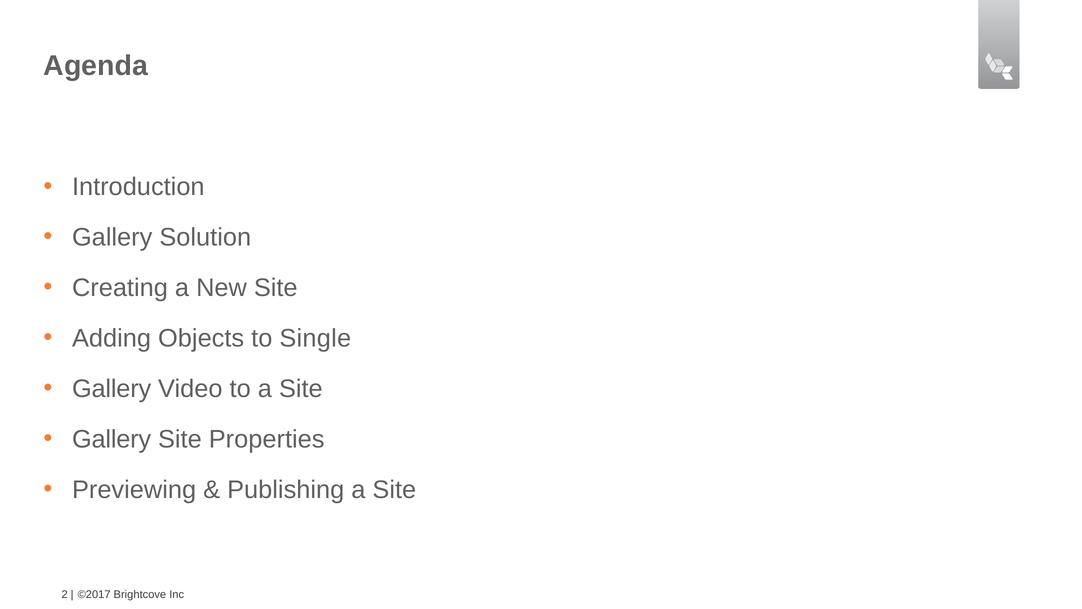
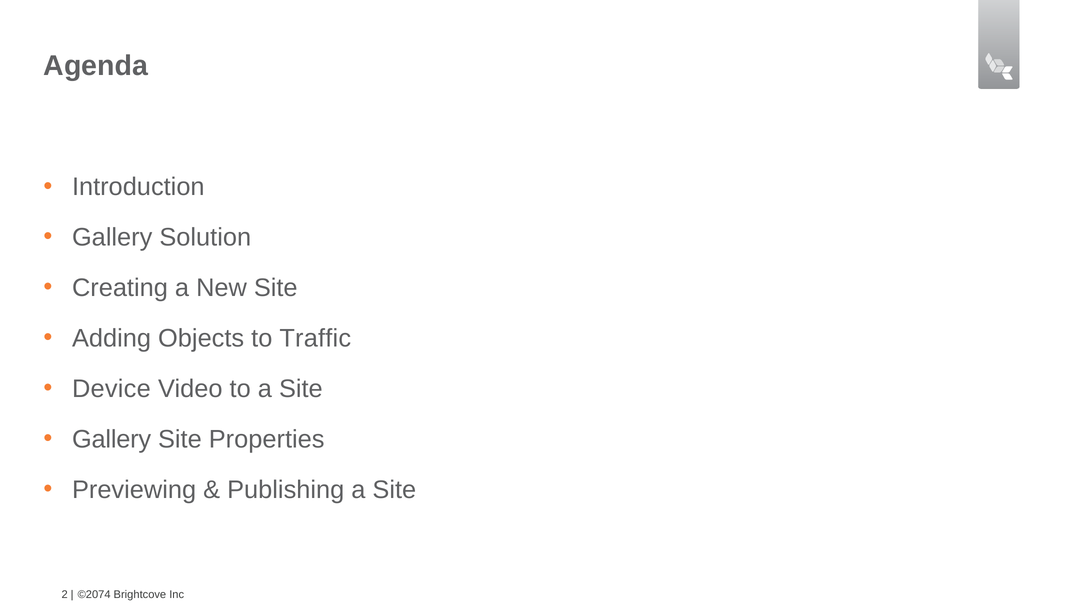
Single: Single -> Traffic
Gallery at (112, 389): Gallery -> Device
©2017: ©2017 -> ©2074
